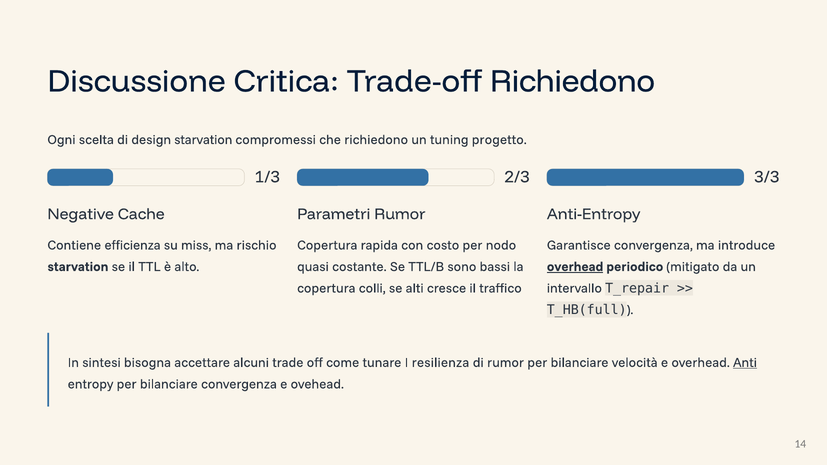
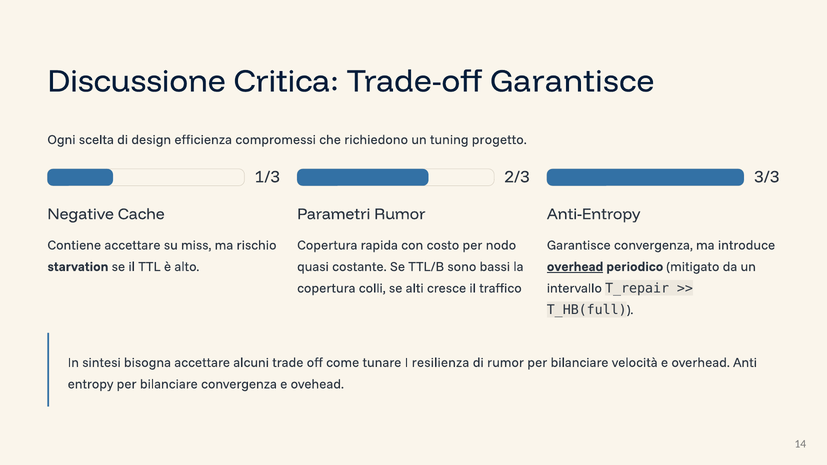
Trade-off Richiedono: Richiedono -> Garantisce
design starvation: starvation -> efficienza
Contiene efficienza: efficienza -> accettare
Anti underline: present -> none
